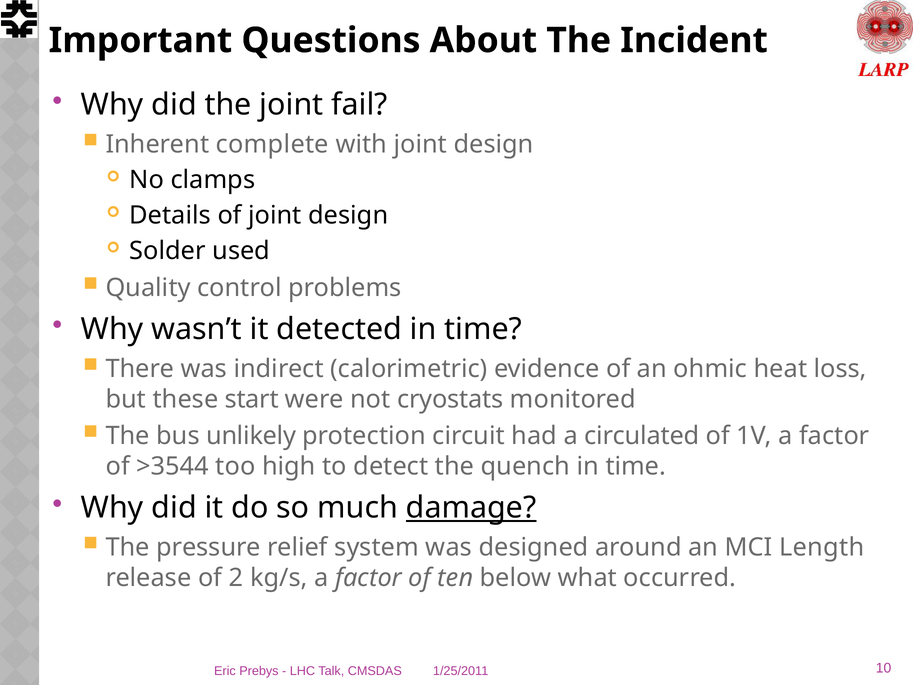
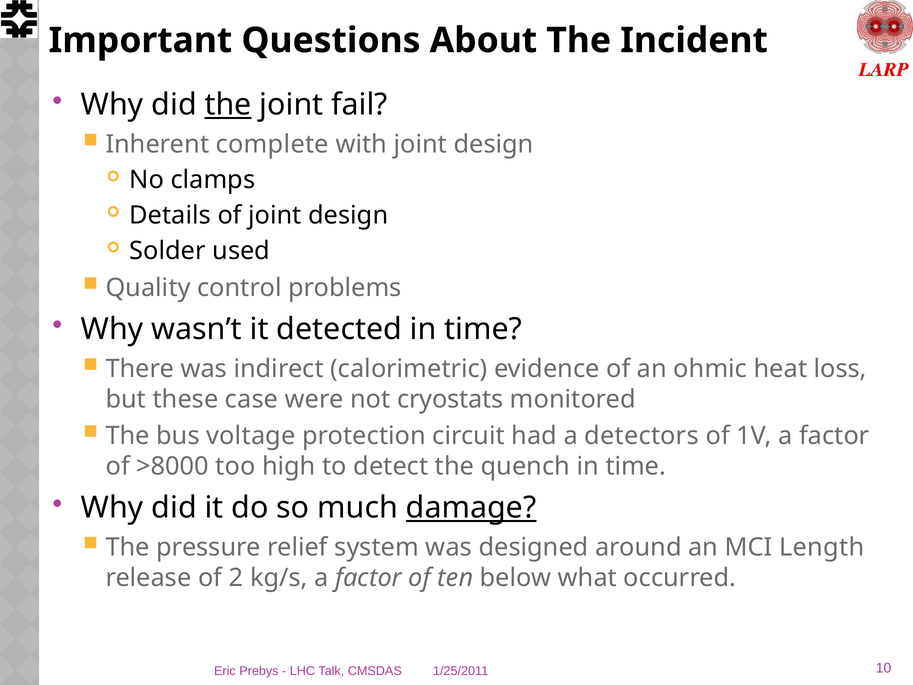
the at (228, 105) underline: none -> present
start: start -> case
unlikely: unlikely -> voltage
circulated: circulated -> detectors
>3544: >3544 -> >8000
